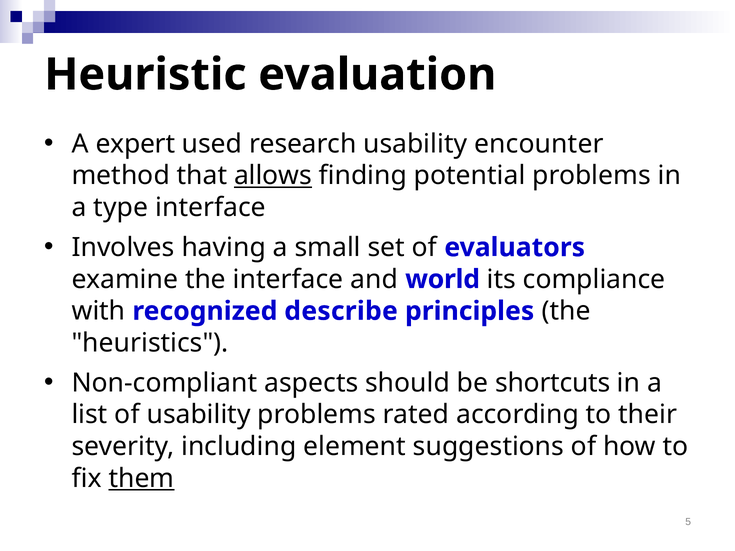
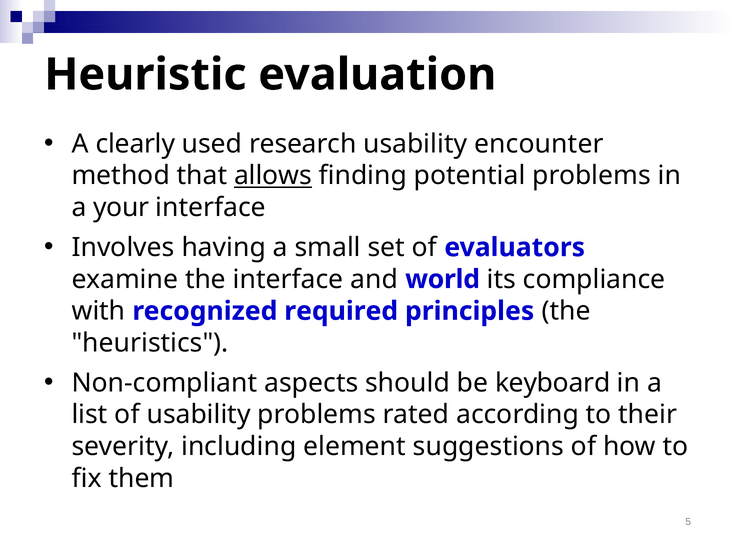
expert: expert -> clearly
type: type -> your
describe: describe -> required
shortcuts: shortcuts -> keyboard
them underline: present -> none
